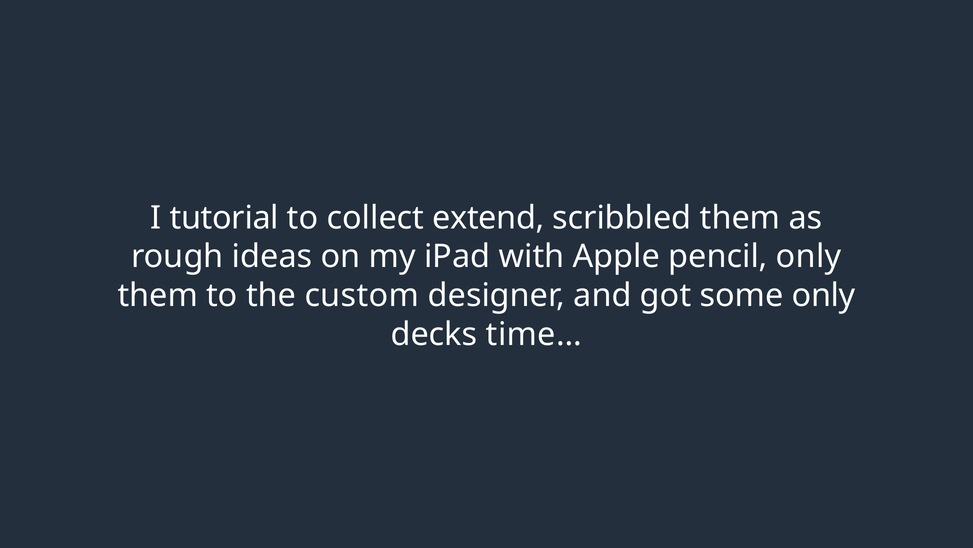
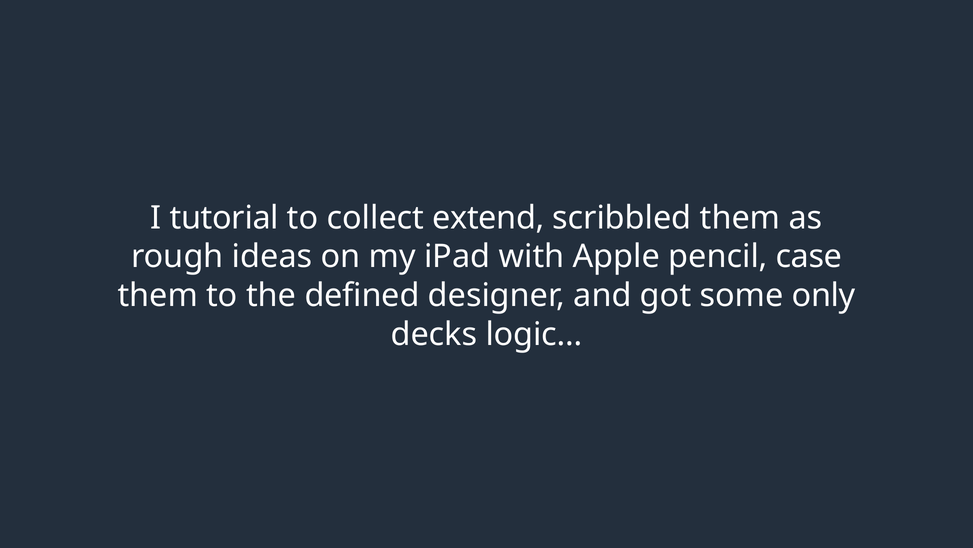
pencil only: only -> case
custom: custom -> defined
time…: time… -> logic…
